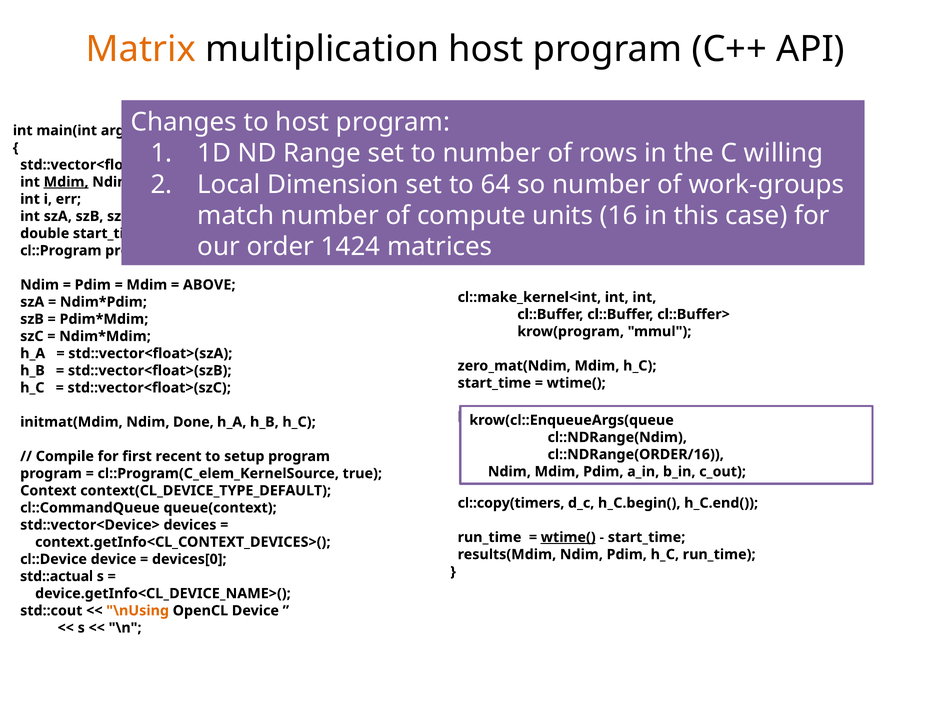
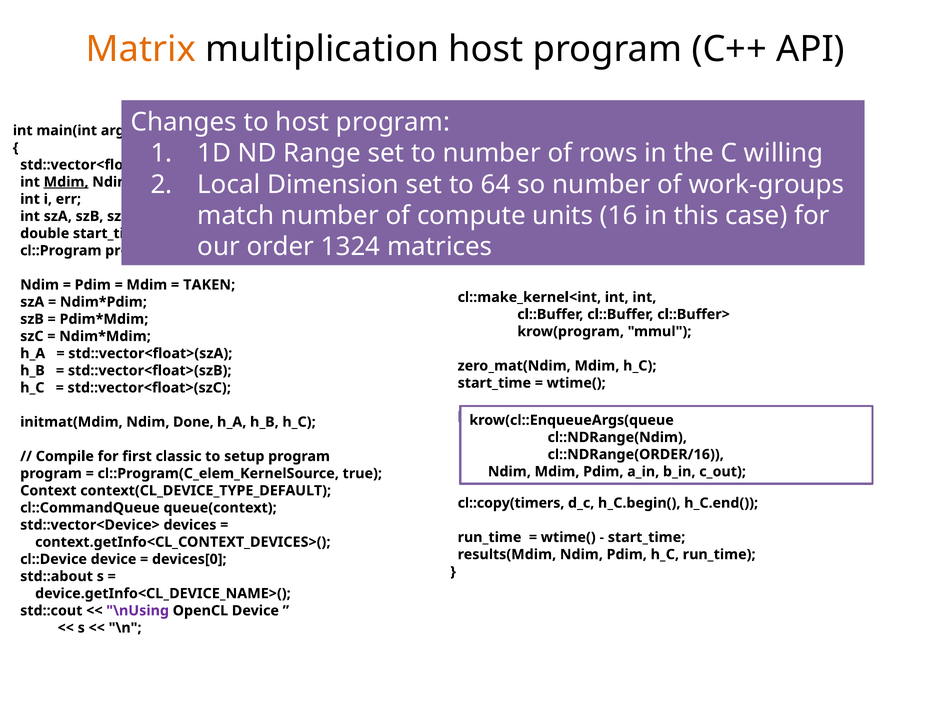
1424: 1424 -> 1324
ABOVE: ABOVE -> TAKEN
recent: recent -> classic
wtime( at (568, 537) underline: present -> none
std::actual: std::actual -> std::about
\nUsing colour: orange -> purple
